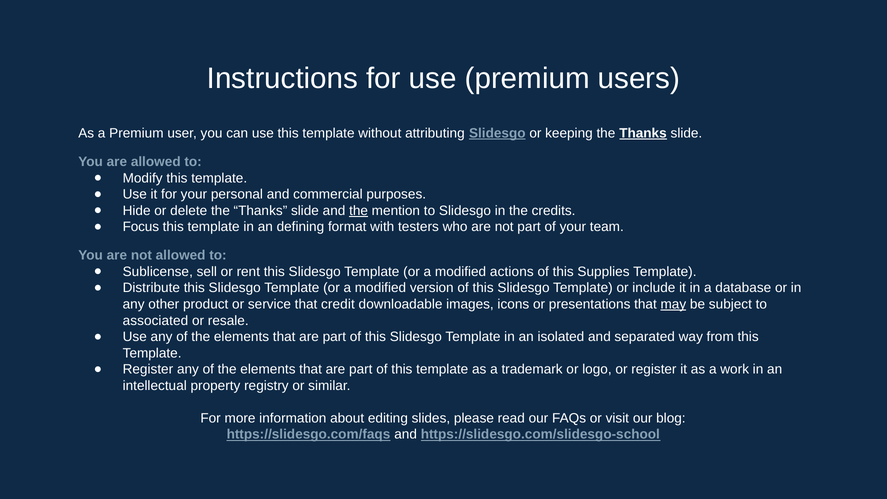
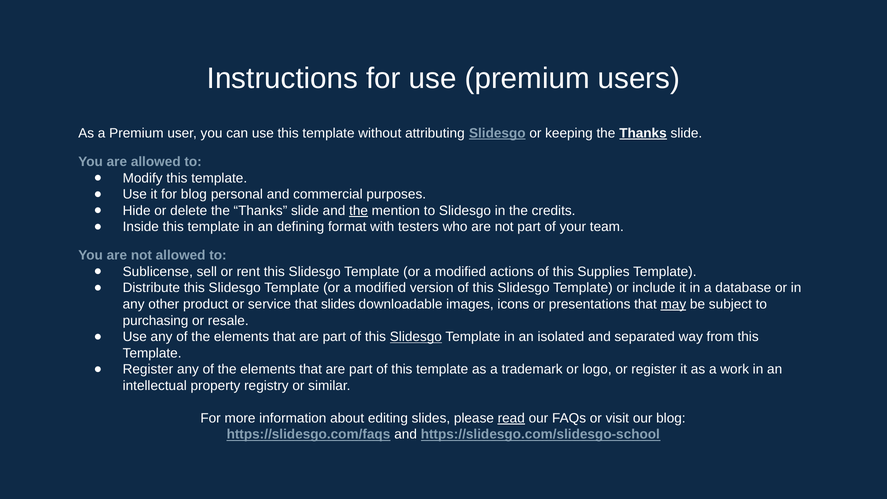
for your: your -> blog
Focus: Focus -> Inside
that credit: credit -> slides
associated: associated -> purchasing
Slidesgo at (416, 337) underline: none -> present
read underline: none -> present
